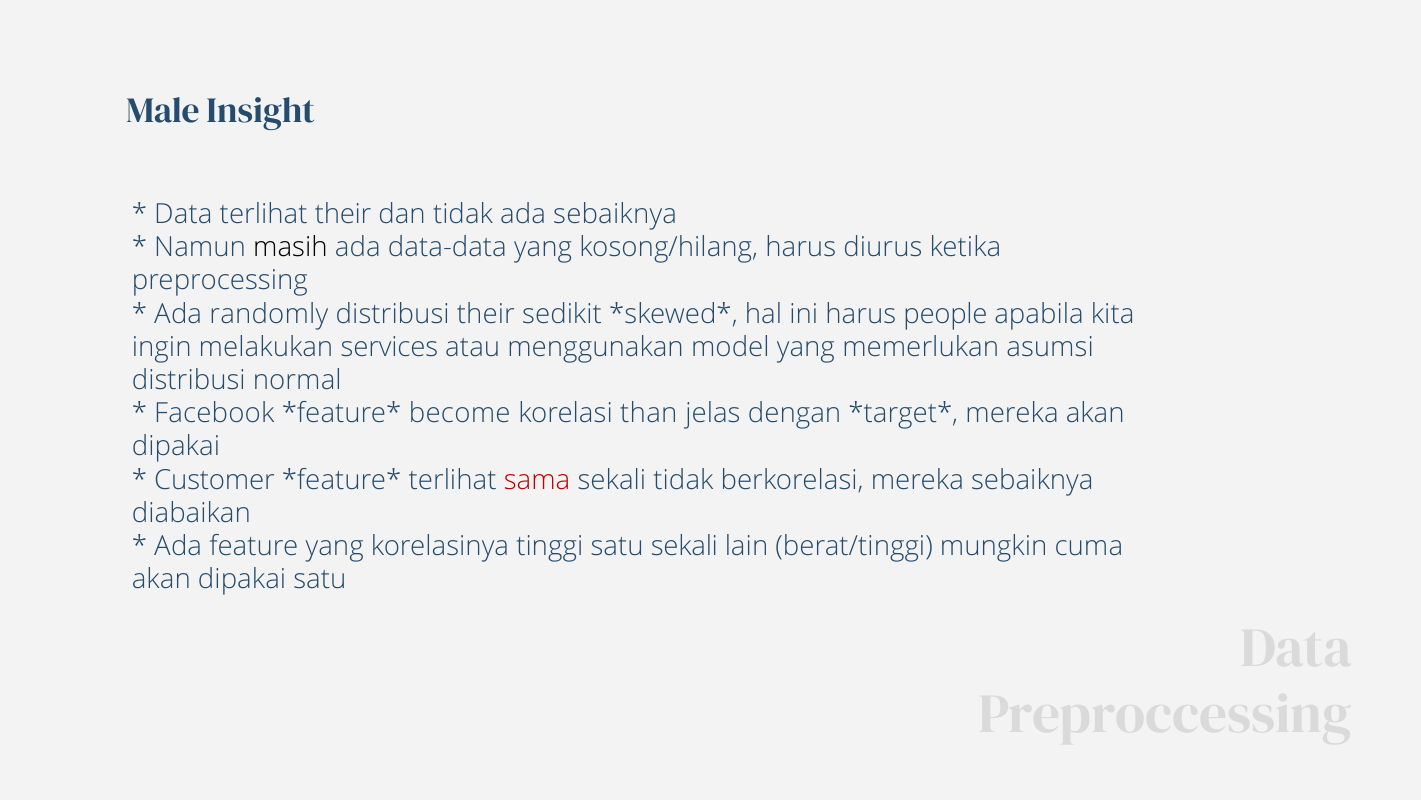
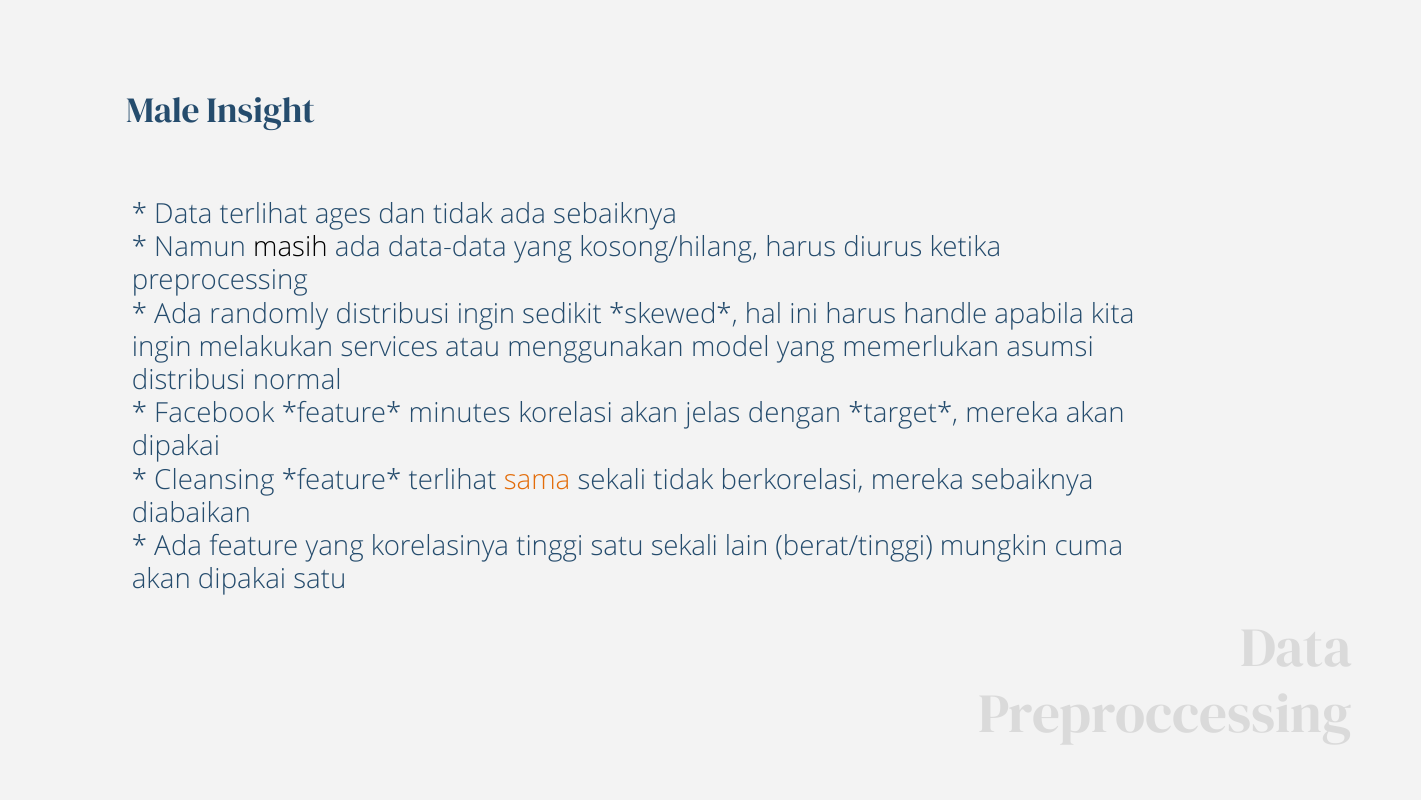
terlihat their: their -> ages
distribusi their: their -> ingin
people: people -> handle
become: become -> minutes
korelasi than: than -> akan
Customer: Customer -> Cleansing
sama colour: red -> orange
